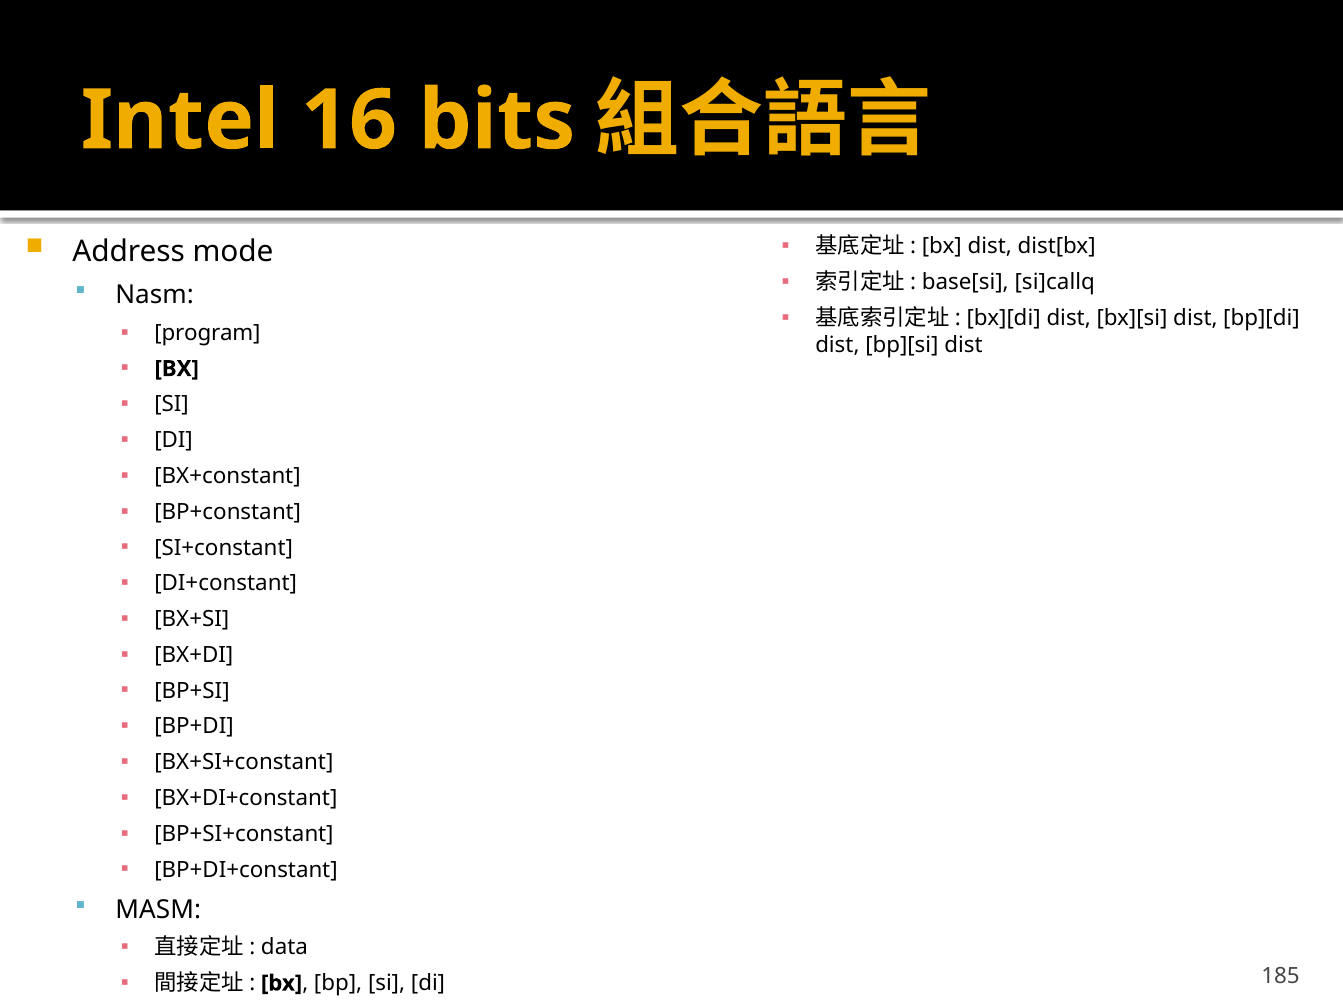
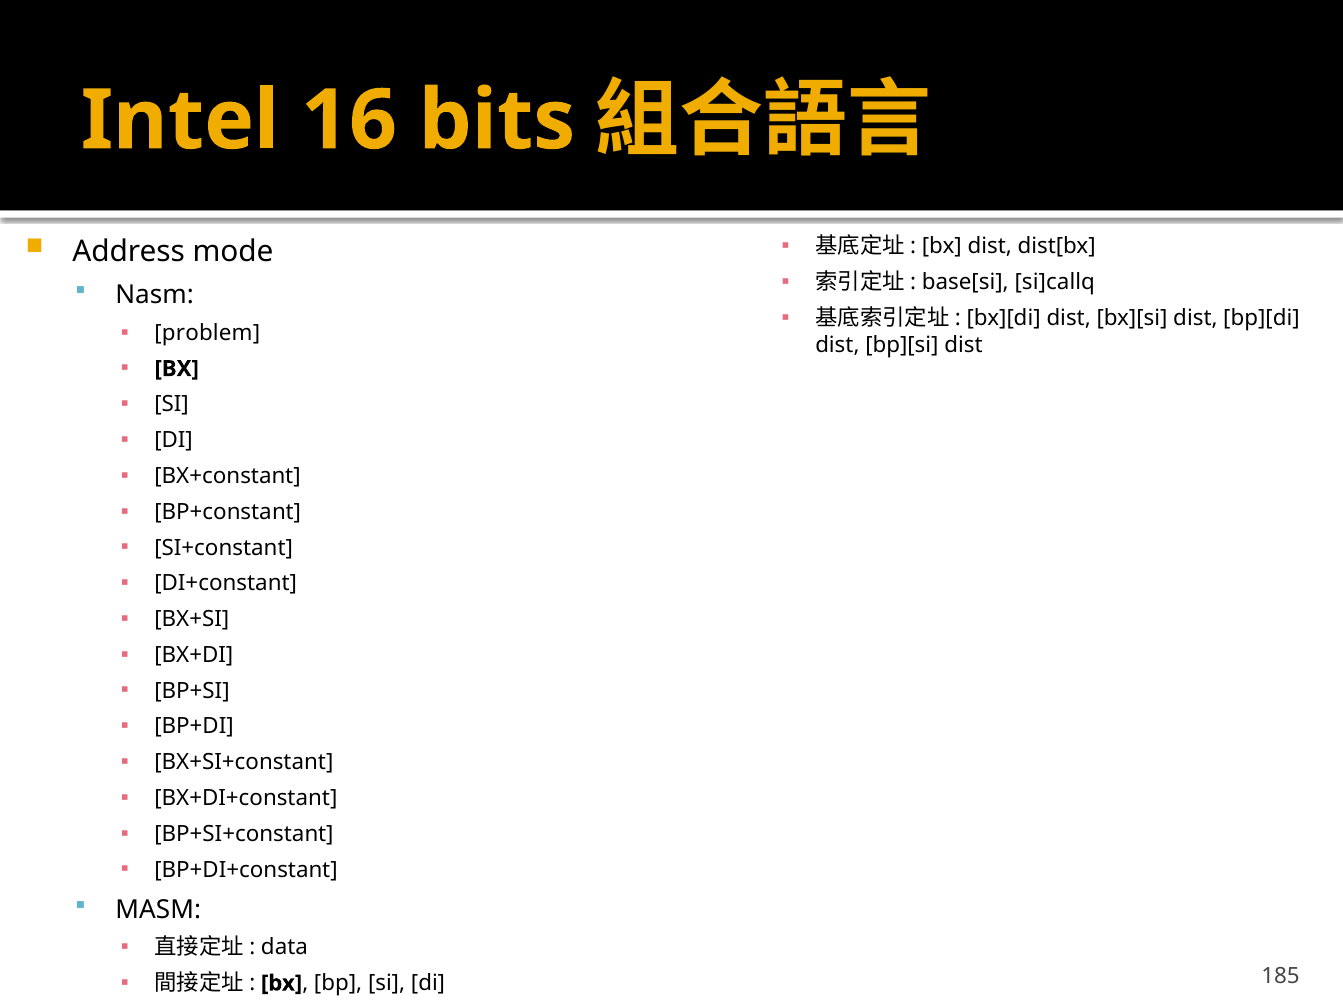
program: program -> problem
